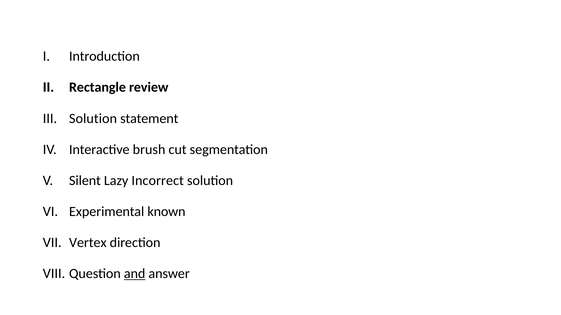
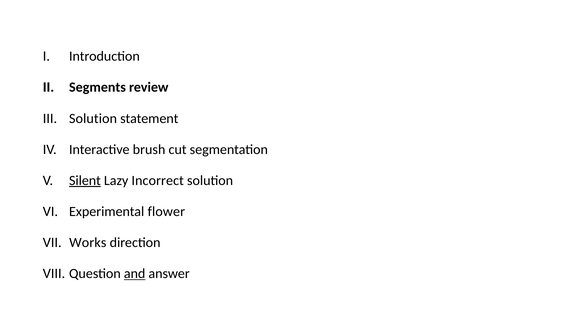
Rectangle: Rectangle -> Segments
Silent underline: none -> present
known: known -> flower
Vertex: Vertex -> Works
